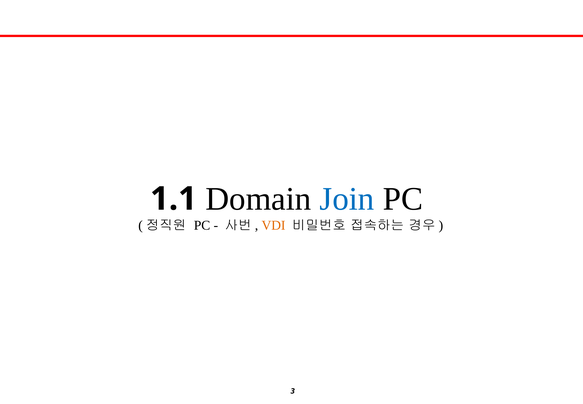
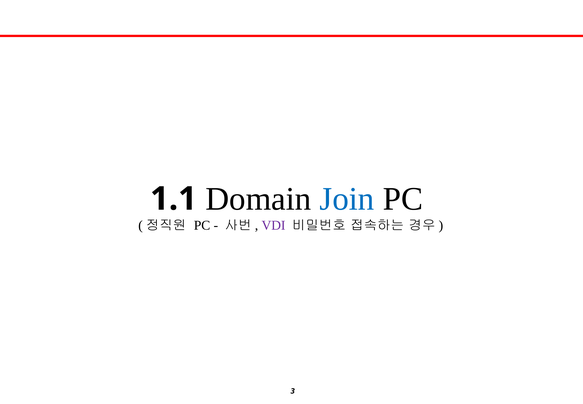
VDI colour: orange -> purple
